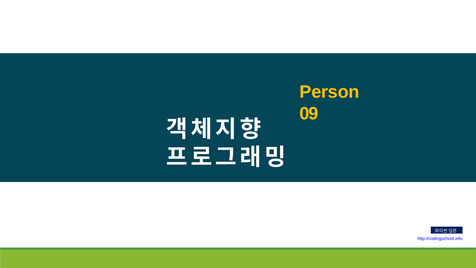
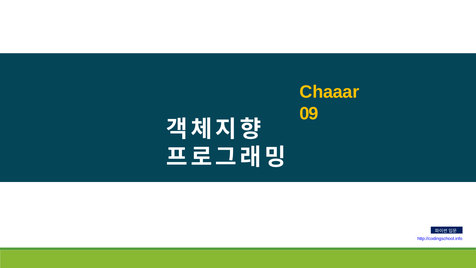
Person: Person -> Chaaar
